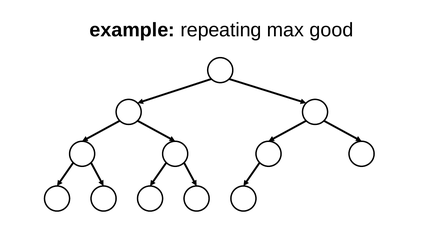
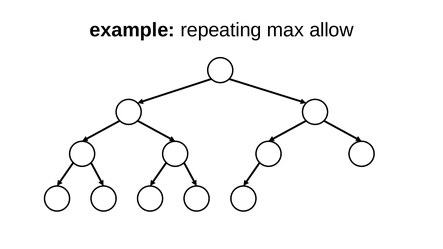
good: good -> allow
